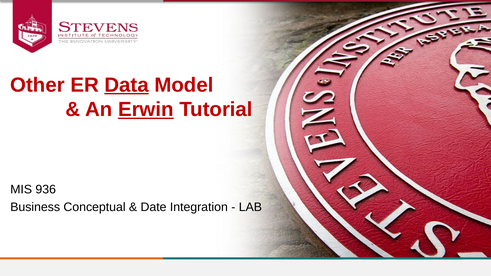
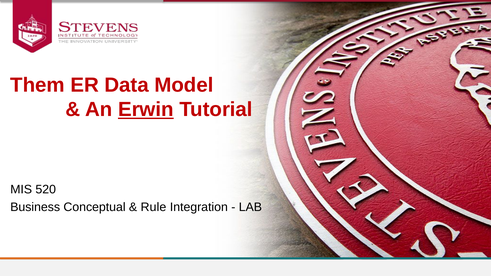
Other: Other -> Them
Data underline: present -> none
936: 936 -> 520
Date: Date -> Rule
